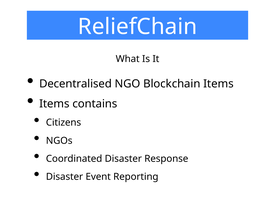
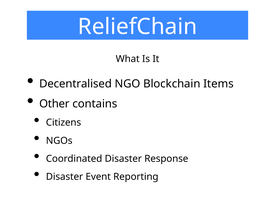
Items at (54, 104): Items -> Other
